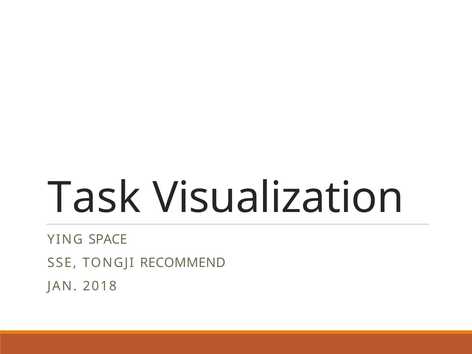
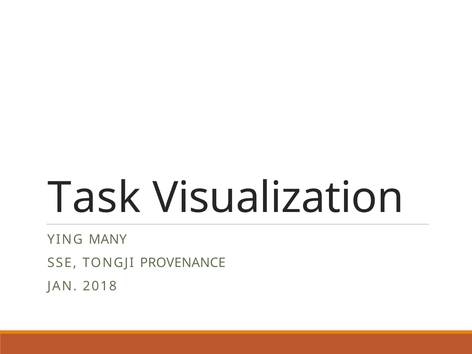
SPACE: SPACE -> MANY
RECOMMEND: RECOMMEND -> PROVENANCE
